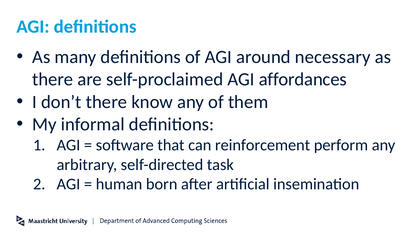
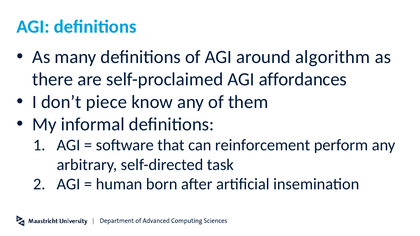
necessary: necessary -> algorithm
don’t there: there -> piece
